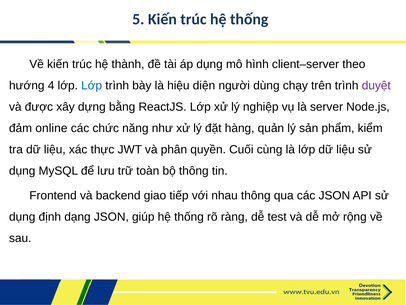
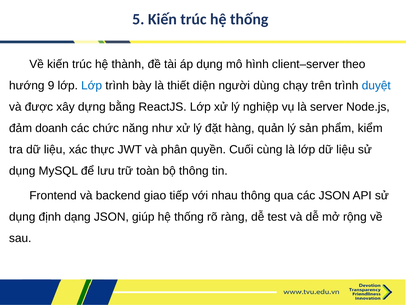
4: 4 -> 9
hiệu: hiệu -> thiết
duyệt colour: purple -> blue
online: online -> doanh
